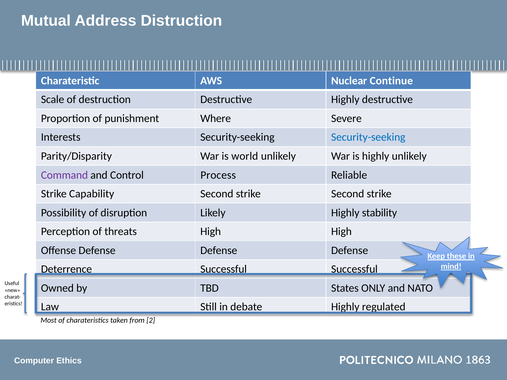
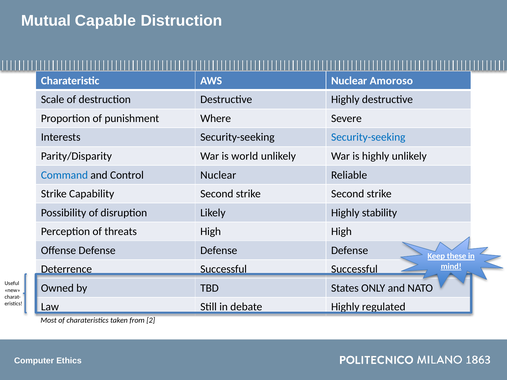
Address: Address -> Capable
Continue: Continue -> Amoroso
Command colour: purple -> blue
Control Process: Process -> Nuclear
